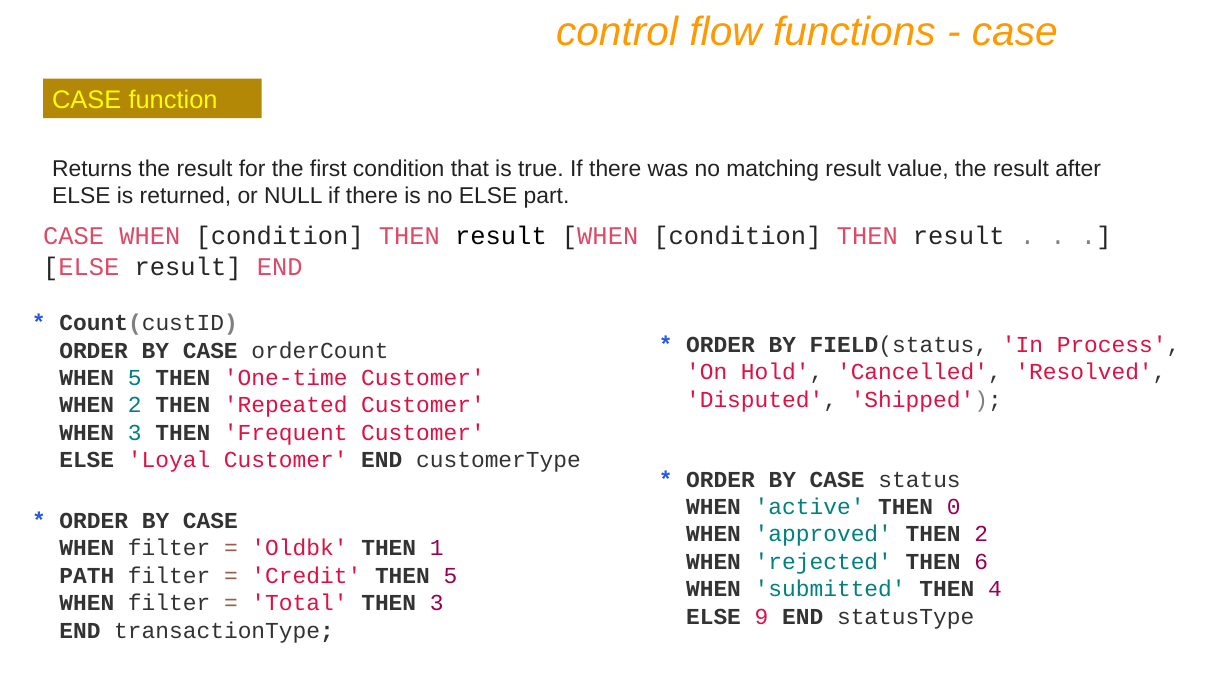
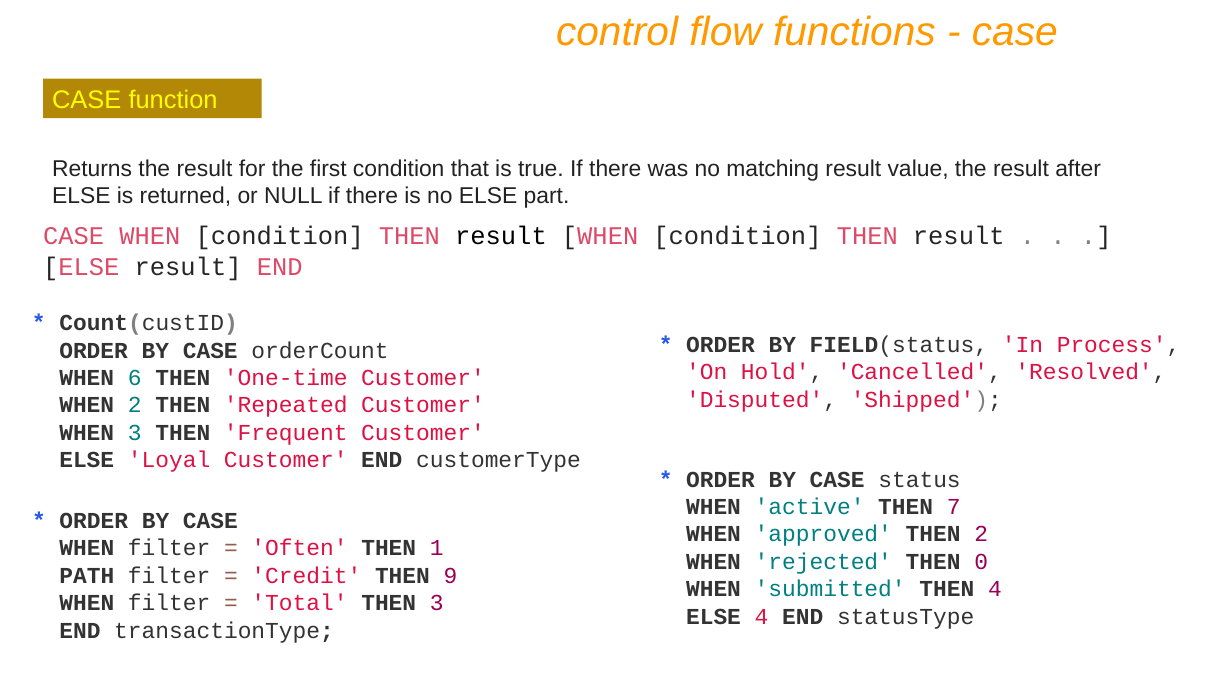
WHEN 5: 5 -> 6
0: 0 -> 7
Oldbk: Oldbk -> Often
6: 6 -> 0
THEN 5: 5 -> 9
ELSE 9: 9 -> 4
